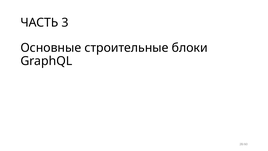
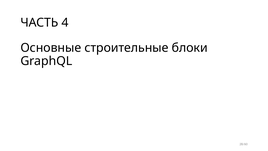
3: 3 -> 4
